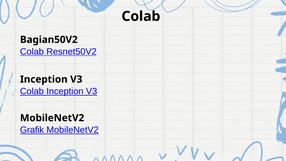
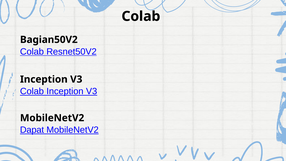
Grafik: Grafik -> Dapat
